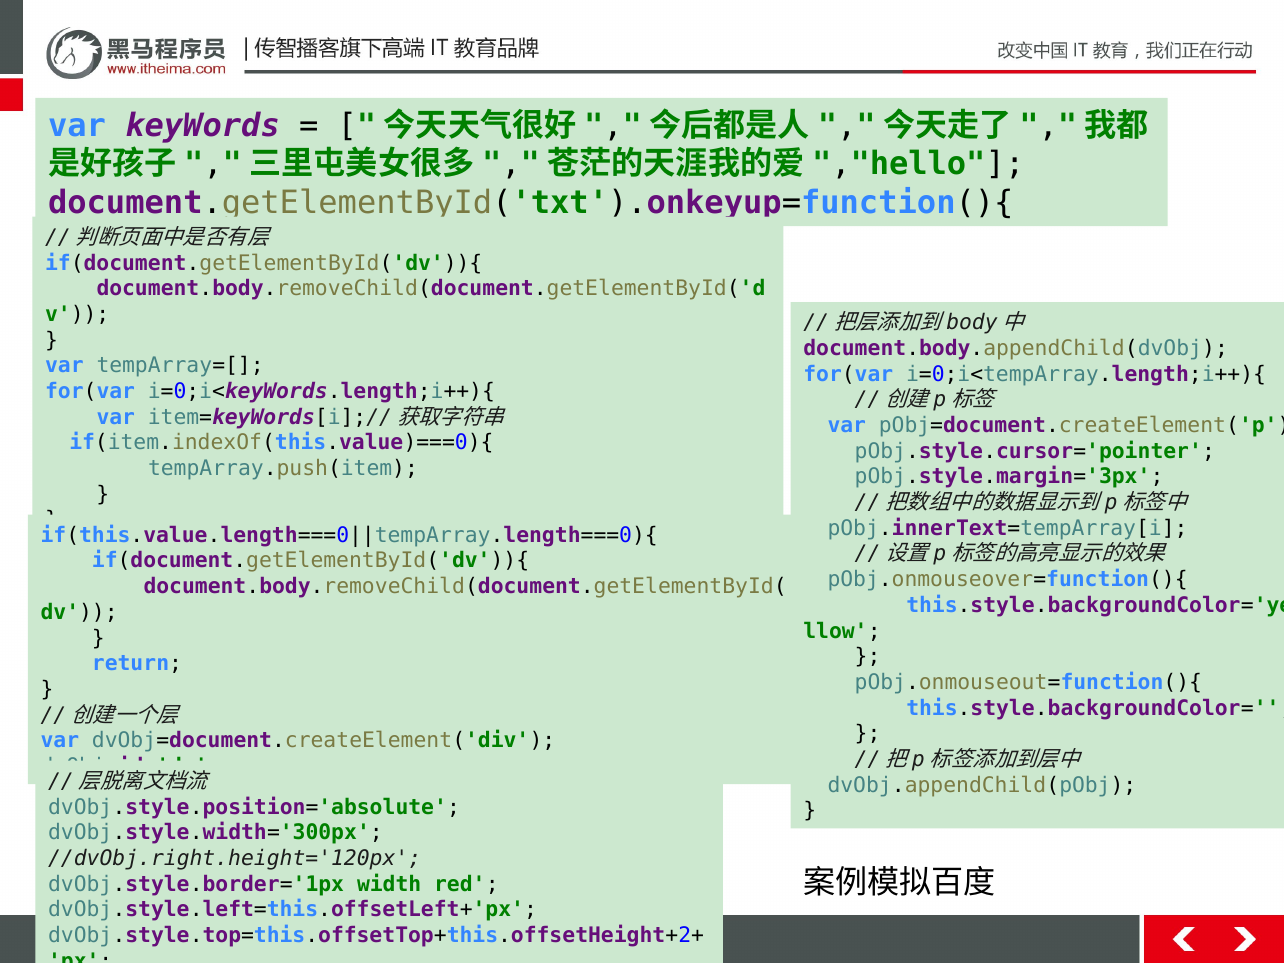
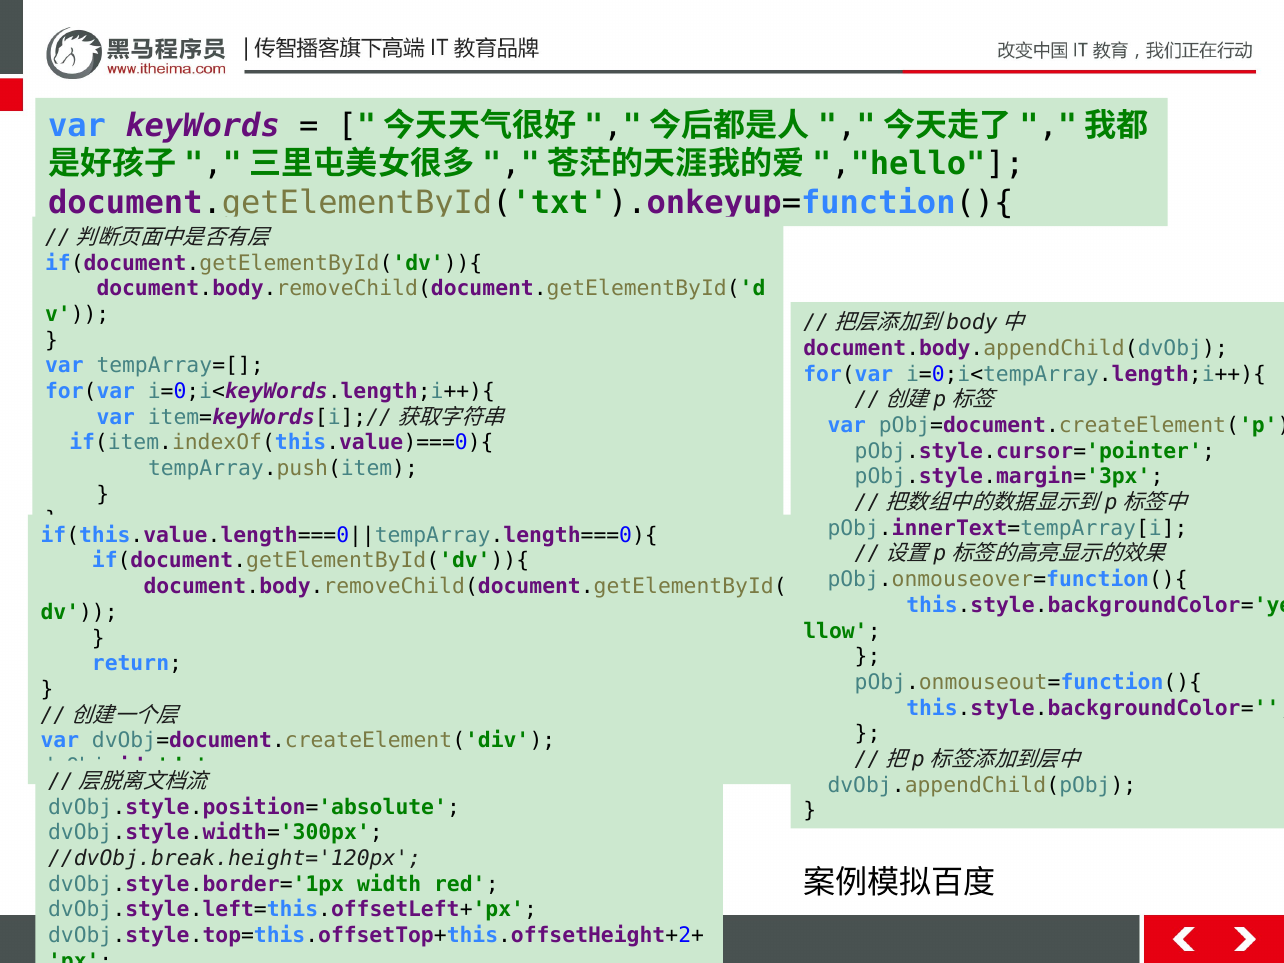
//dvObj.right.height='120px: //dvObj.right.height='120px -> //dvObj.break.height='120px
